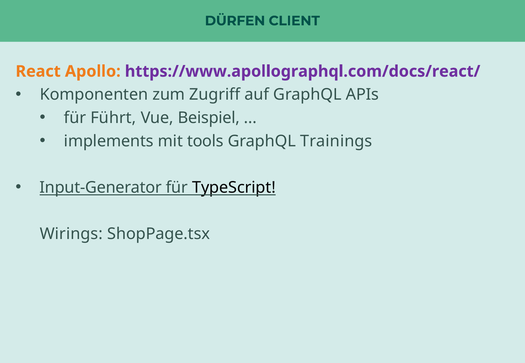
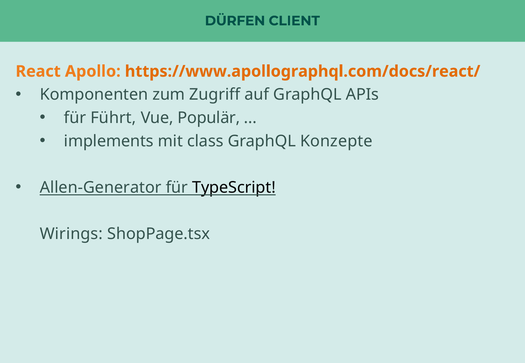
https://www.apollographql.com/docs/react/ colour: purple -> orange
Beispiel: Beispiel -> Populär
tools: tools -> class
Trainings: Trainings -> Konzepte
Input-Generator: Input-Generator -> Allen-Generator
